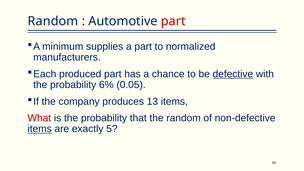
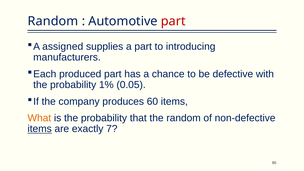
minimum: minimum -> assigned
normalized: normalized -> introducing
defective underline: present -> none
6%: 6% -> 1%
13: 13 -> 60
What colour: red -> orange
5: 5 -> 7
